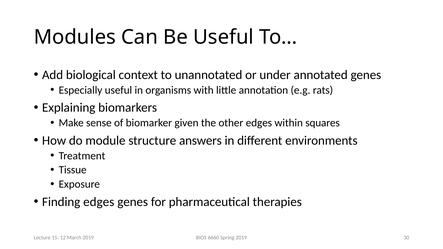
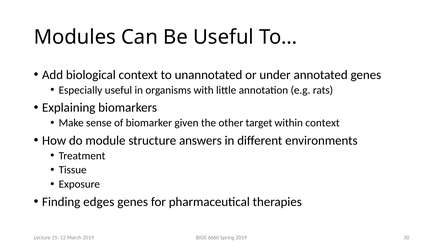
other edges: edges -> target
within squares: squares -> context
